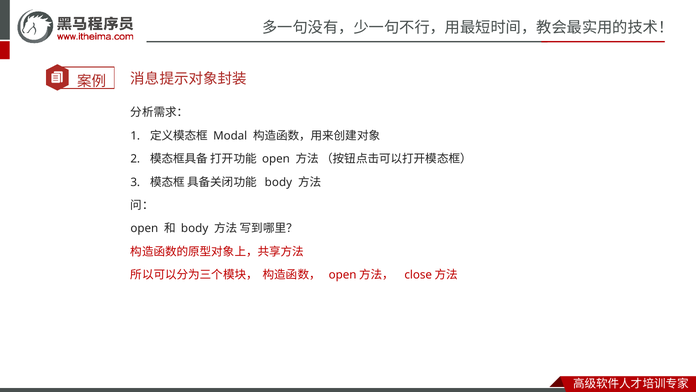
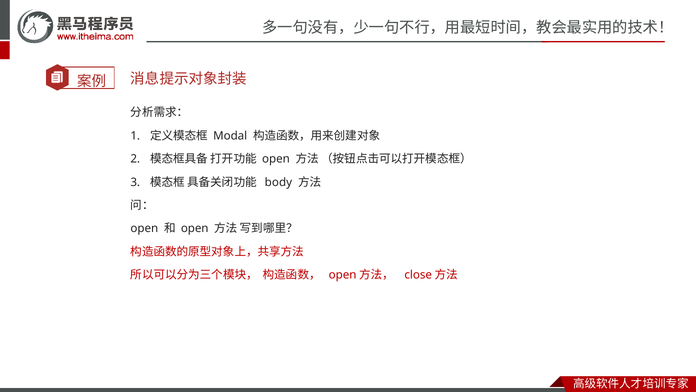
body at (195, 228): body -> open
